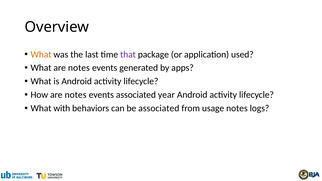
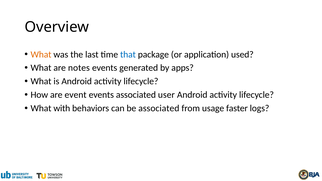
that colour: purple -> blue
How are notes: notes -> event
year: year -> user
usage notes: notes -> faster
